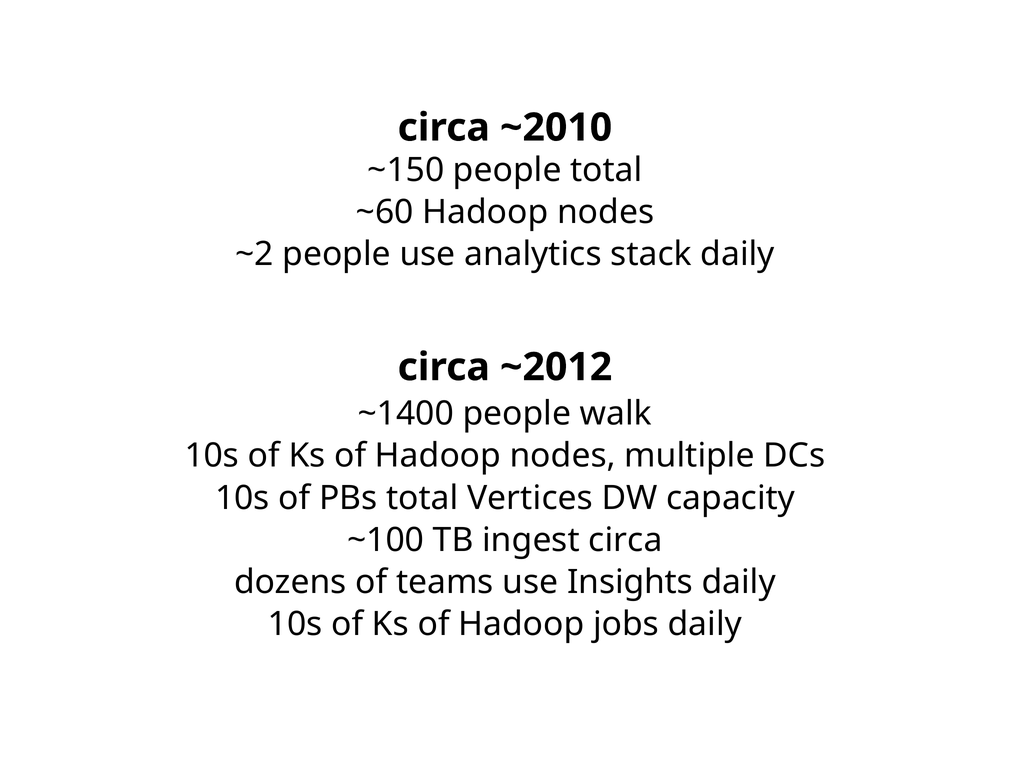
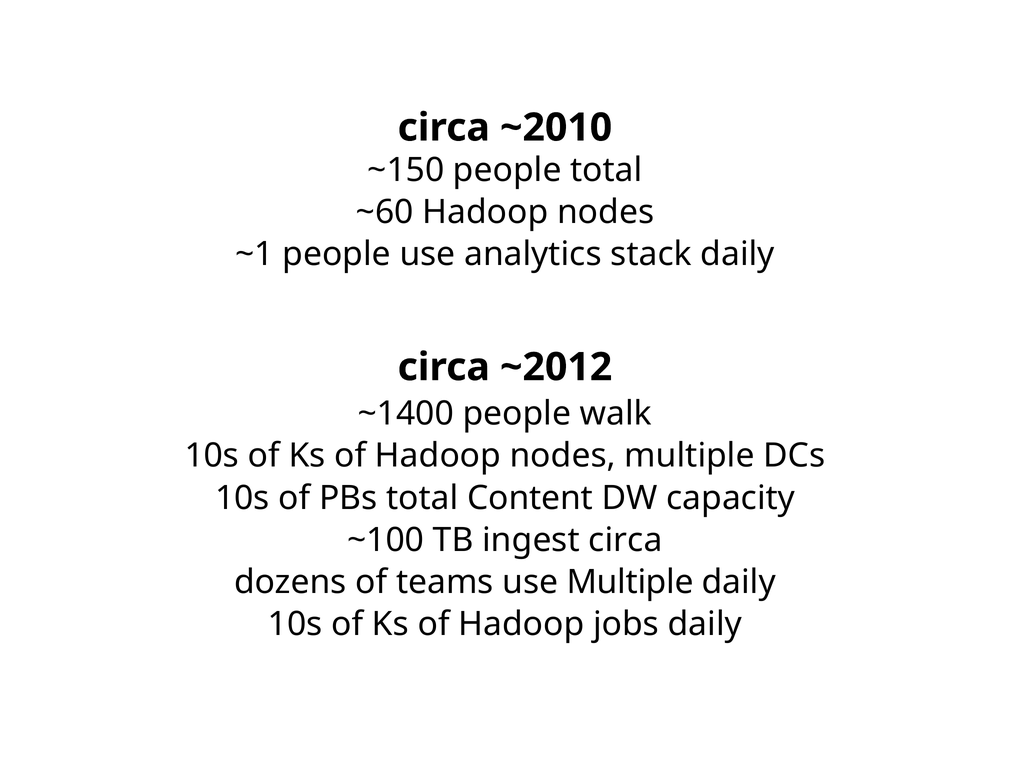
~2: ~2 -> ~1
Vertices: Vertices -> Content
use Insights: Insights -> Multiple
